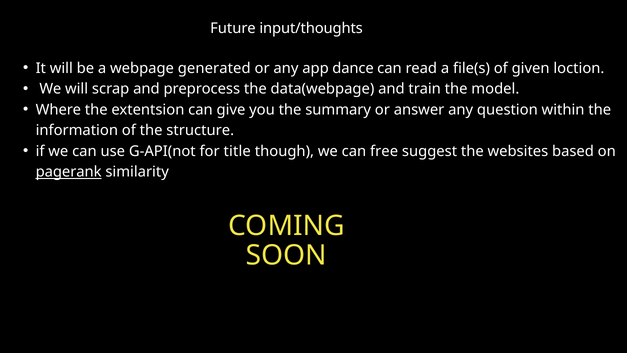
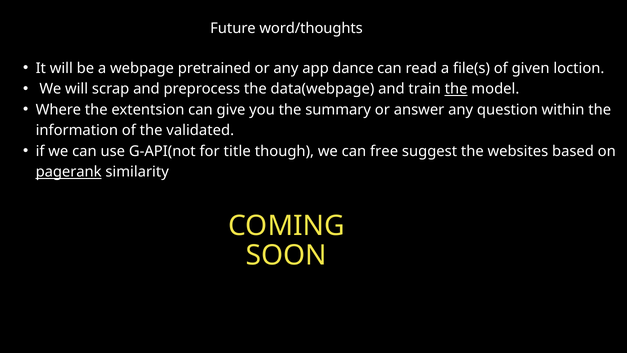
input/thoughts: input/thoughts -> word/thoughts
generated: generated -> pretrained
the at (456, 89) underline: none -> present
structure: structure -> validated
